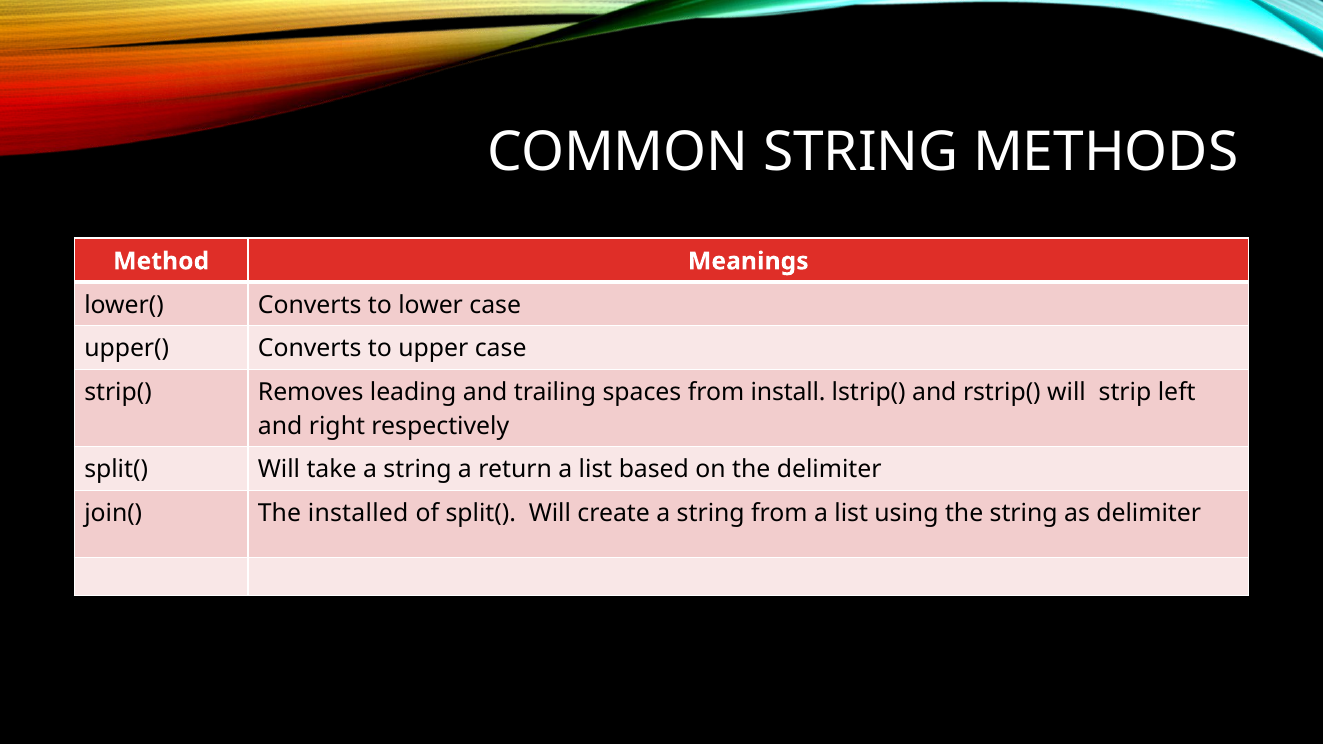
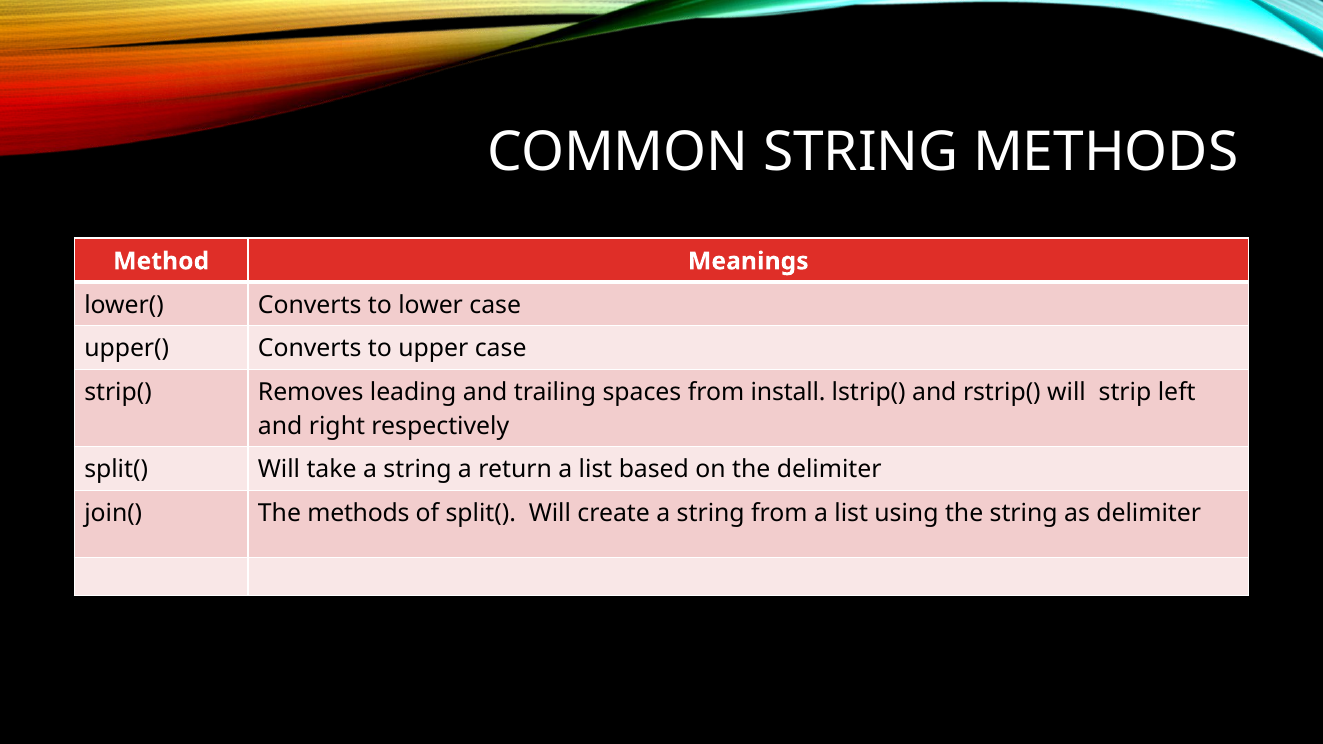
The installed: installed -> methods
